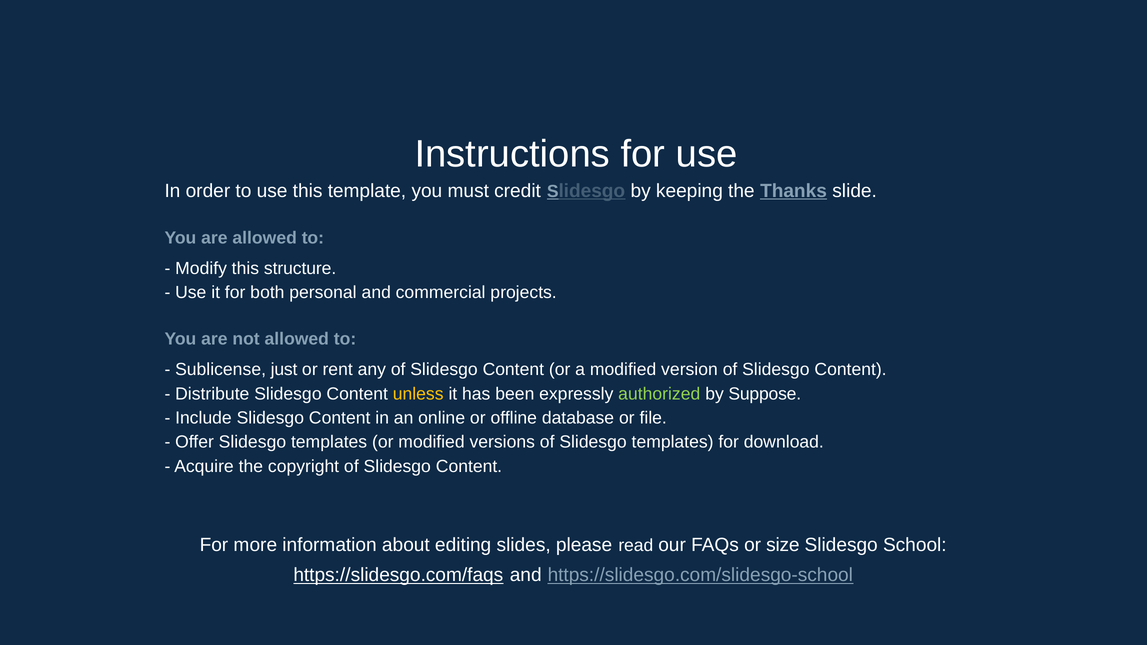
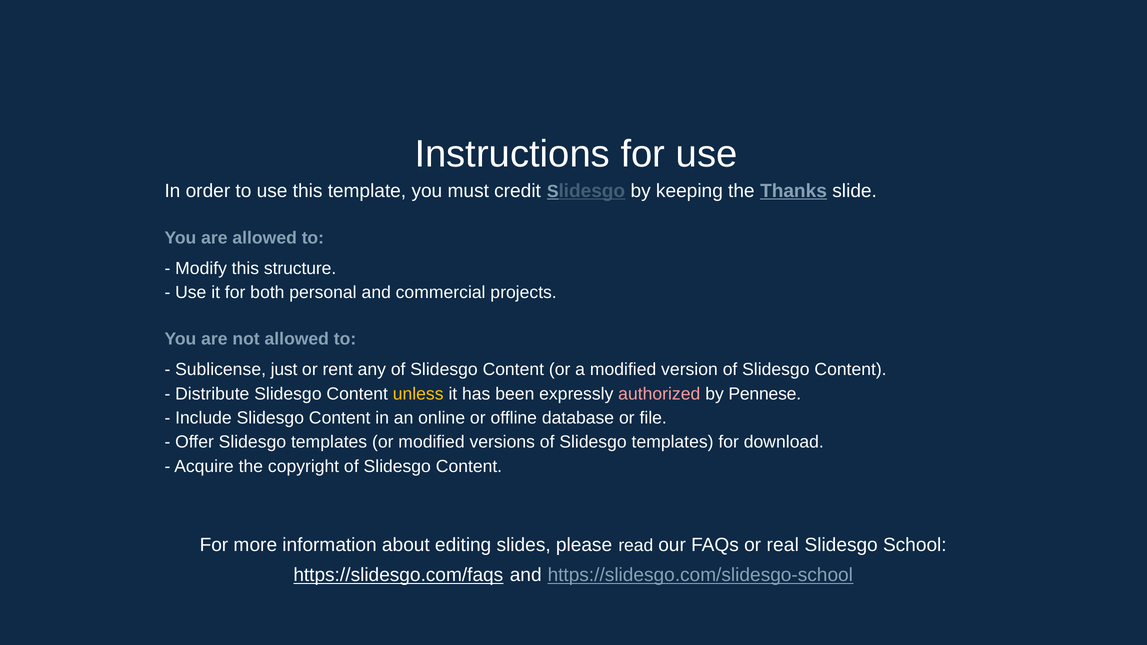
authorized colour: light green -> pink
Suppose: Suppose -> Pennese
size: size -> real
